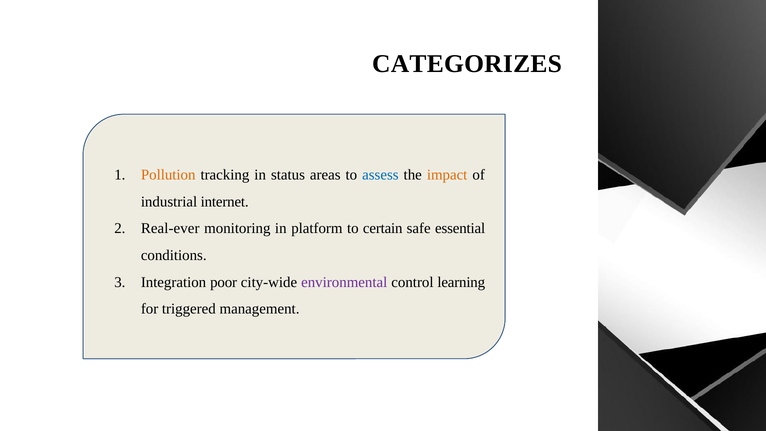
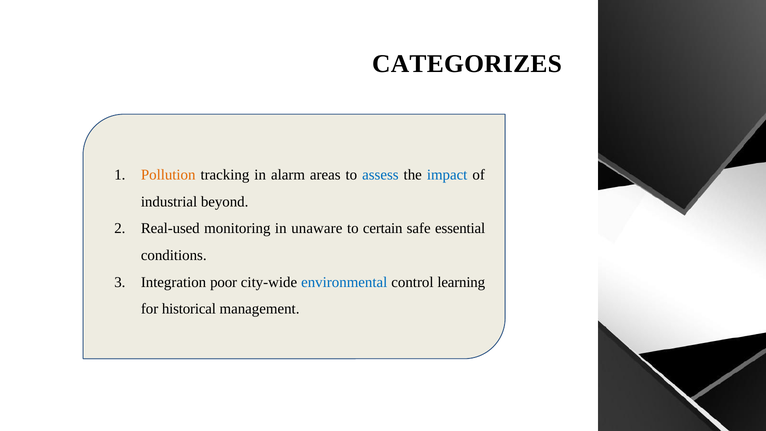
status: status -> alarm
impact colour: orange -> blue
internet: internet -> beyond
Real-ever: Real-ever -> Real-used
platform: platform -> unaware
environmental colour: purple -> blue
triggered: triggered -> historical
